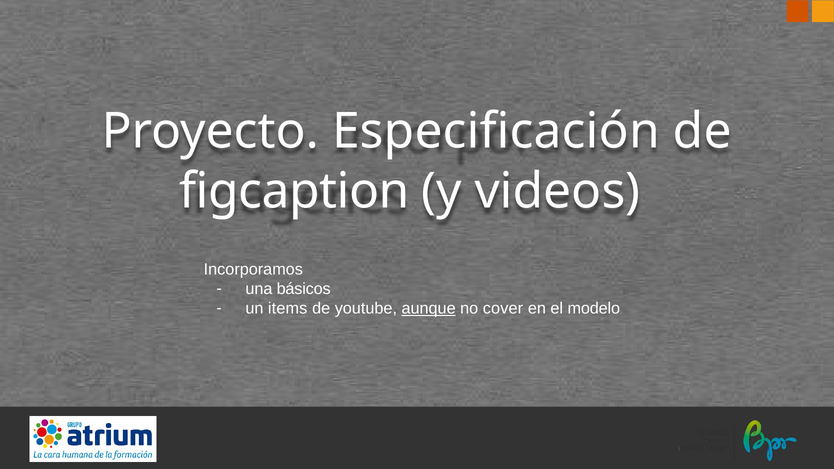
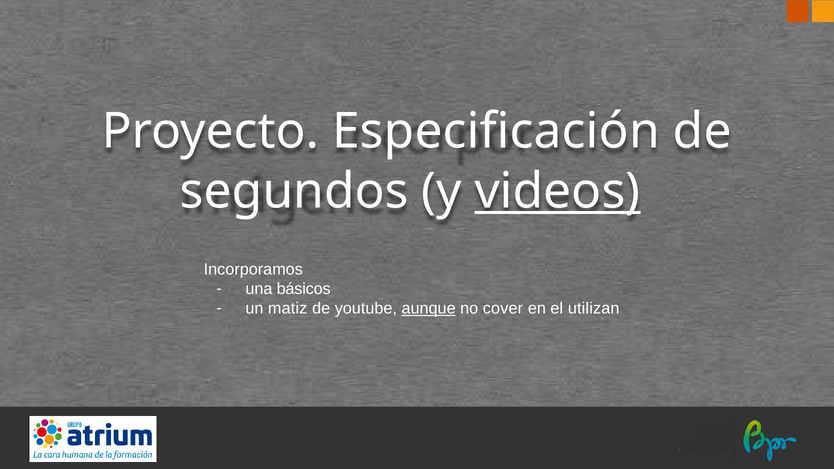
figcaption: figcaption -> segundos
videos underline: none -> present
items: items -> matiz
modelo: modelo -> utilizan
